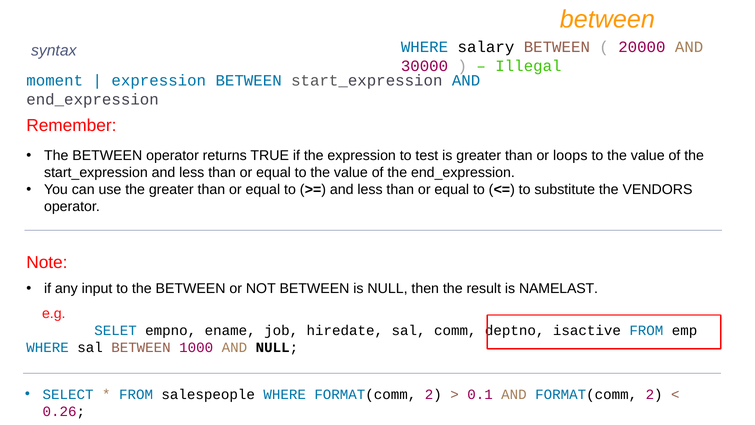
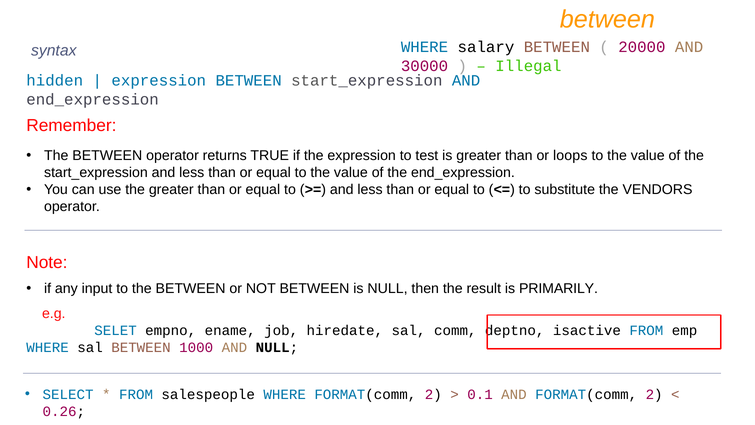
moment: moment -> hidden
NAMELAST: NAMELAST -> PRIMARILY
